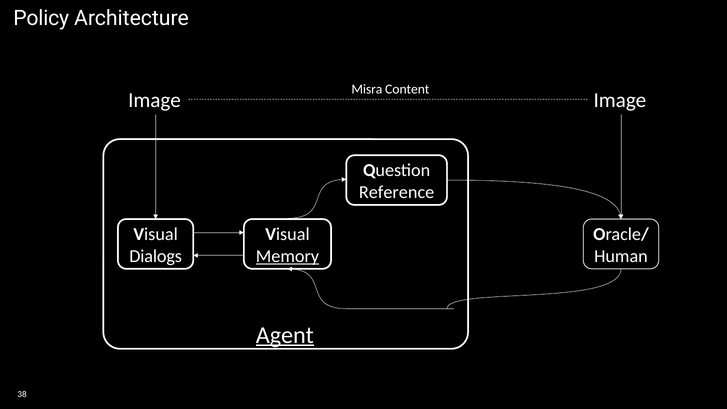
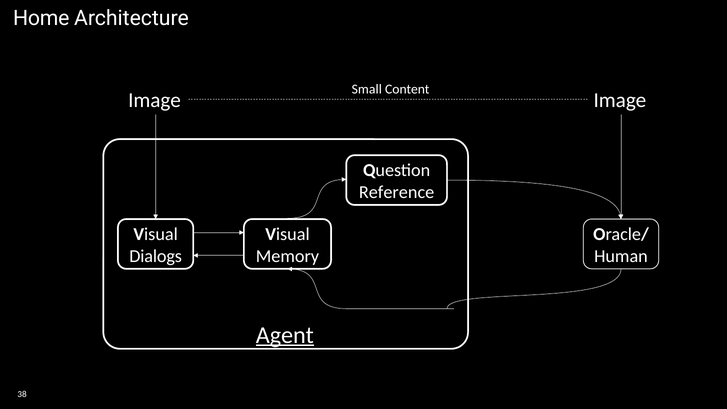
Policy: Policy -> Home
Misra: Misra -> Small
Memory underline: present -> none
